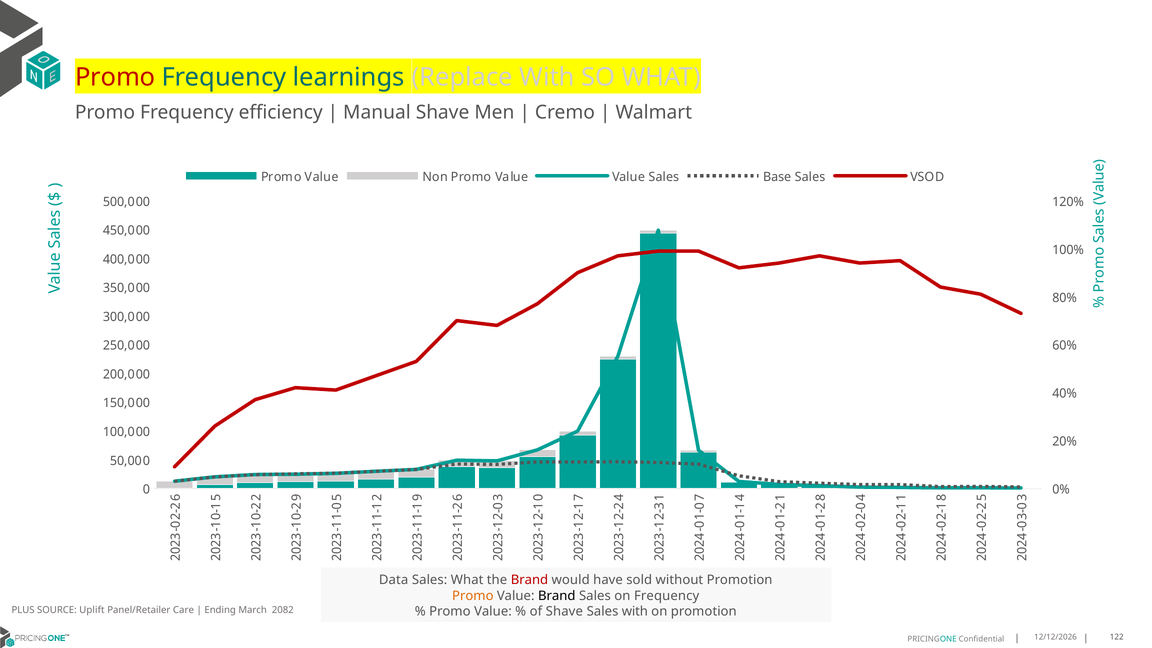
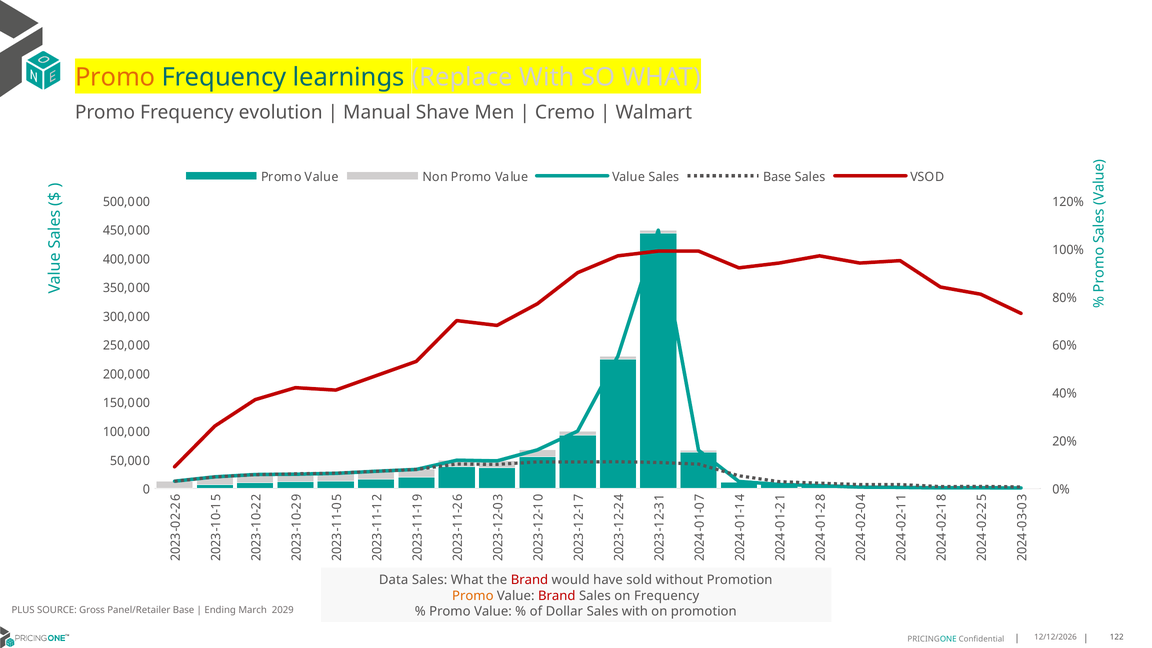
Promo at (115, 77) colour: red -> orange
efficiency: efficiency -> evolution
Brand at (557, 596) colour: black -> red
Uplift: Uplift -> Gross
Panel/Retailer Care: Care -> Base
2082: 2082 -> 2029
of Shave: Shave -> Dollar
